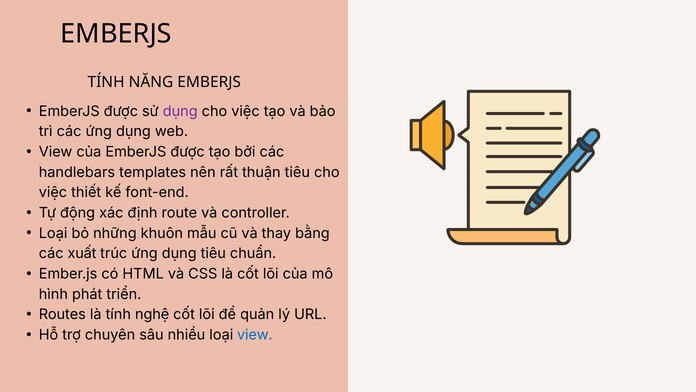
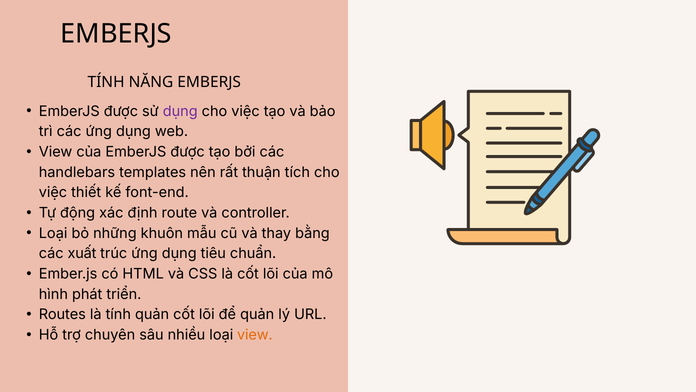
thuận tiêu: tiêu -> tích
tính nghệ: nghệ -> quản
view at (255, 335) colour: blue -> orange
